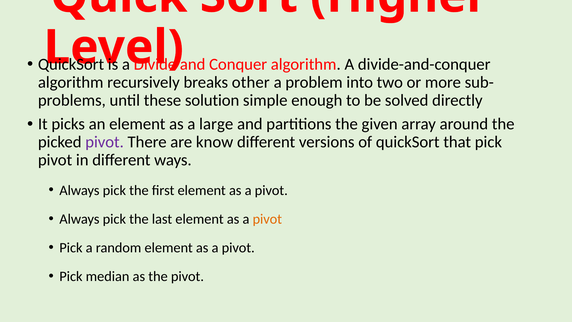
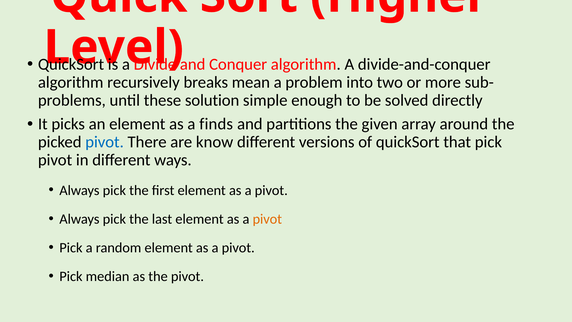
other: other -> mean
large: large -> finds
pivot at (105, 142) colour: purple -> blue
